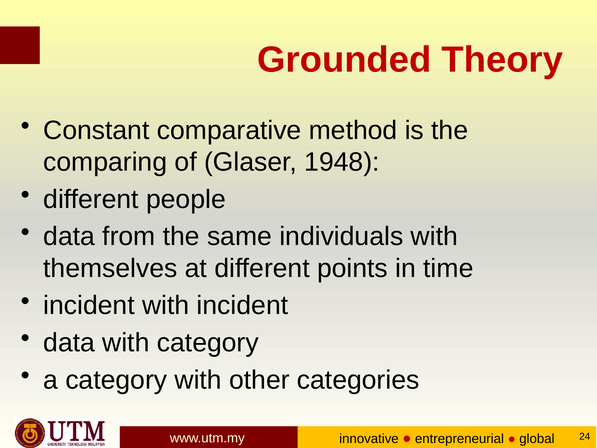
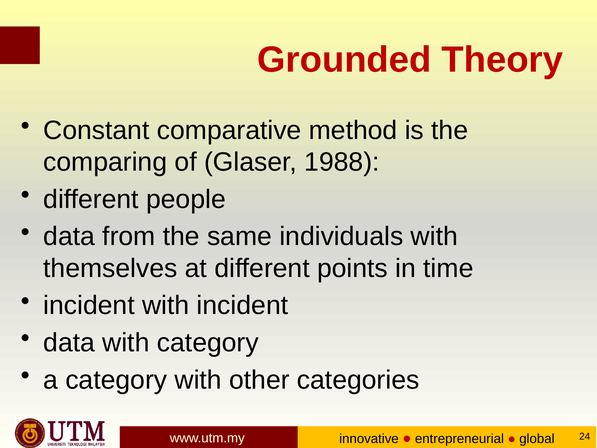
1948: 1948 -> 1988
